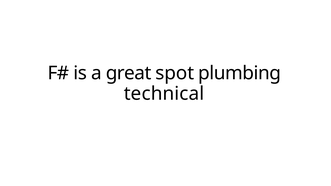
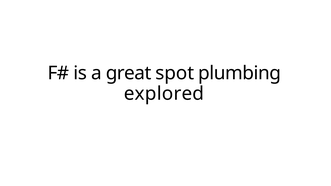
technical: technical -> explored
